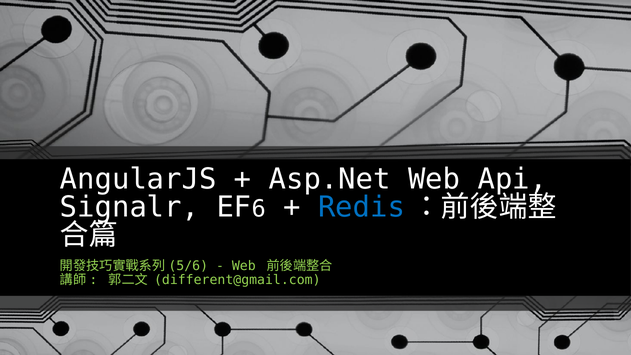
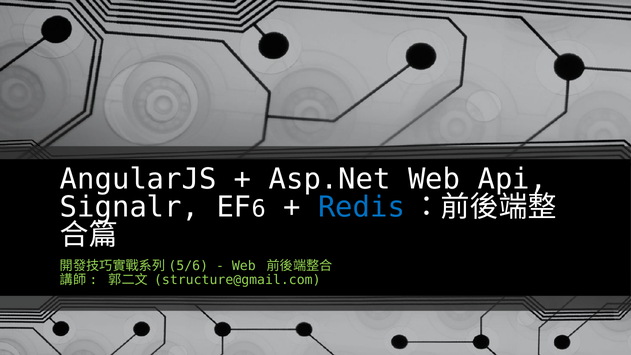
different@gmail.com: different@gmail.com -> structure@gmail.com
